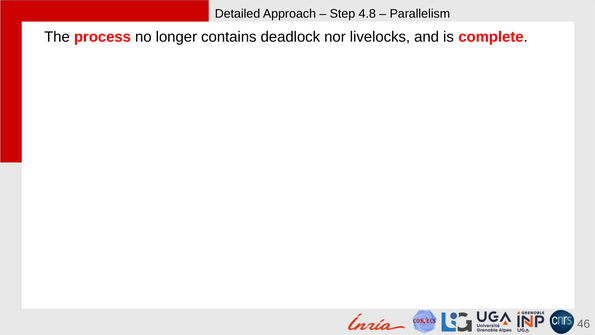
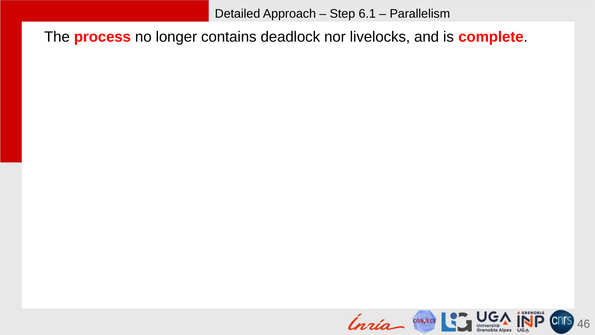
4.8: 4.8 -> 6.1
